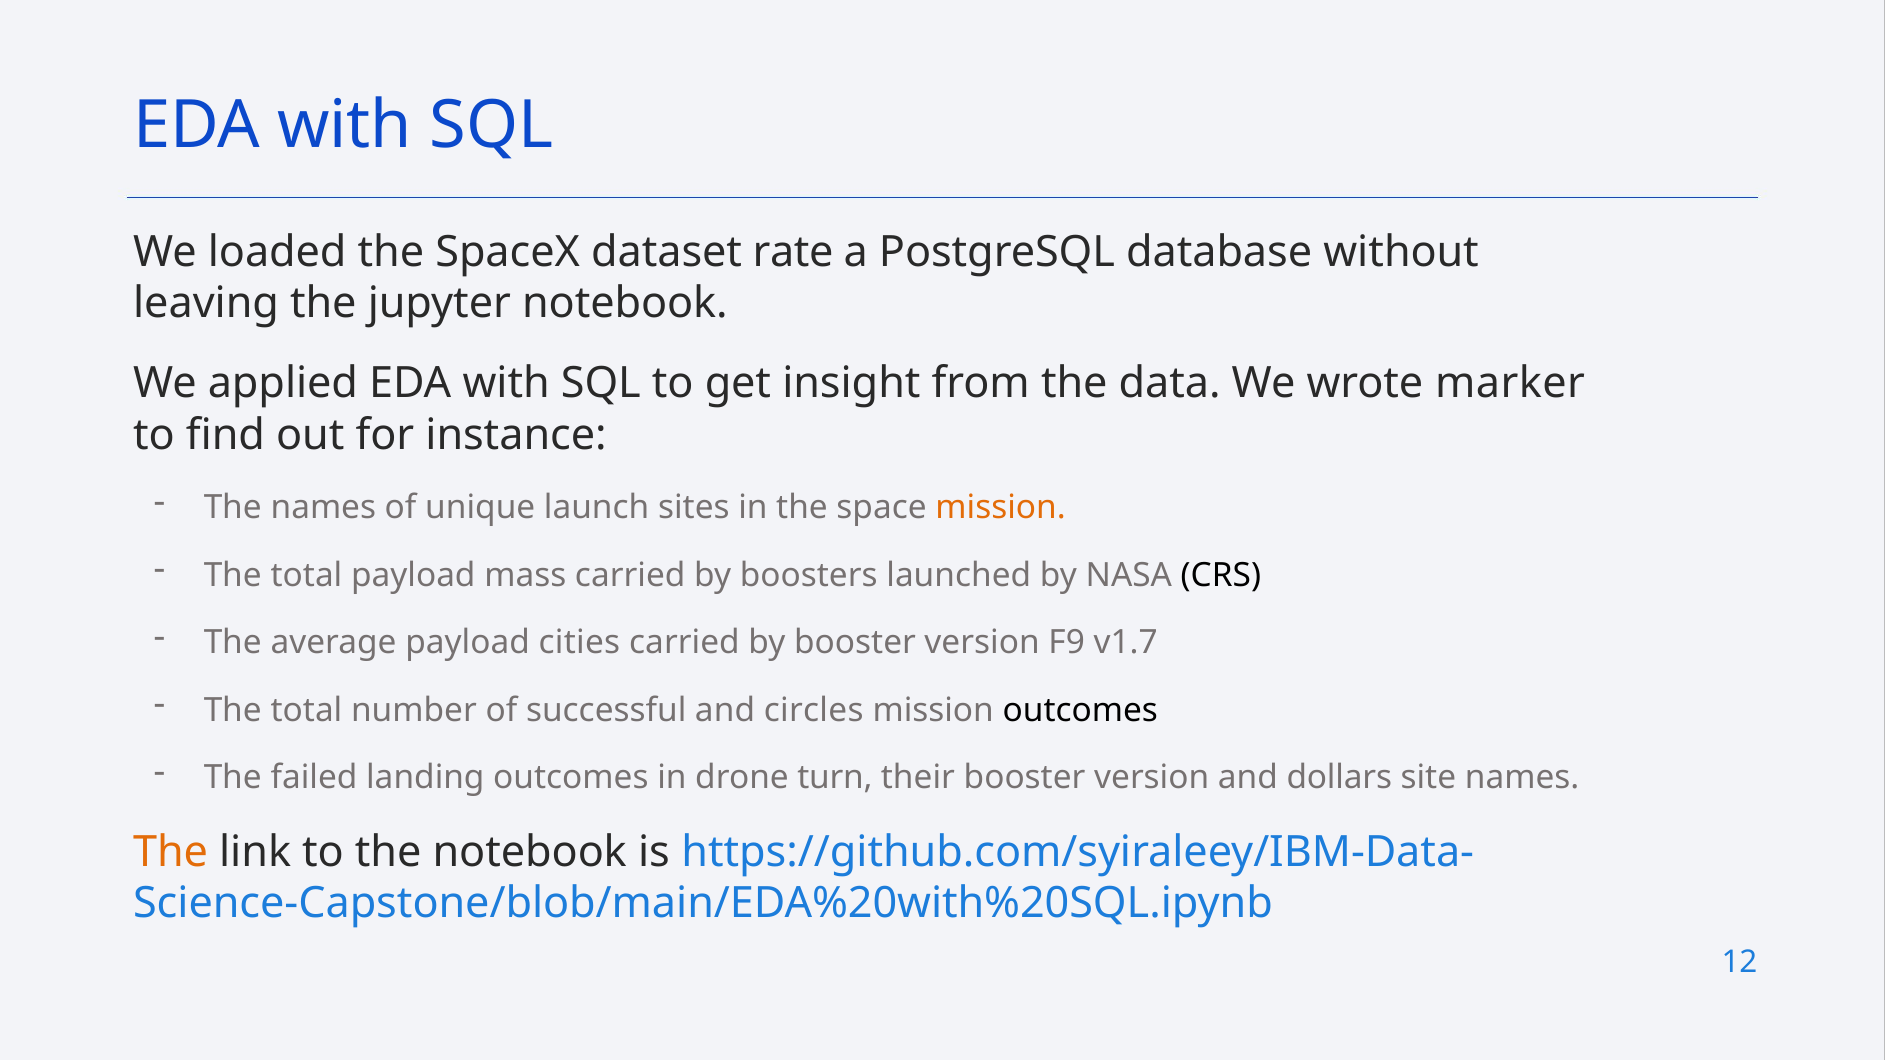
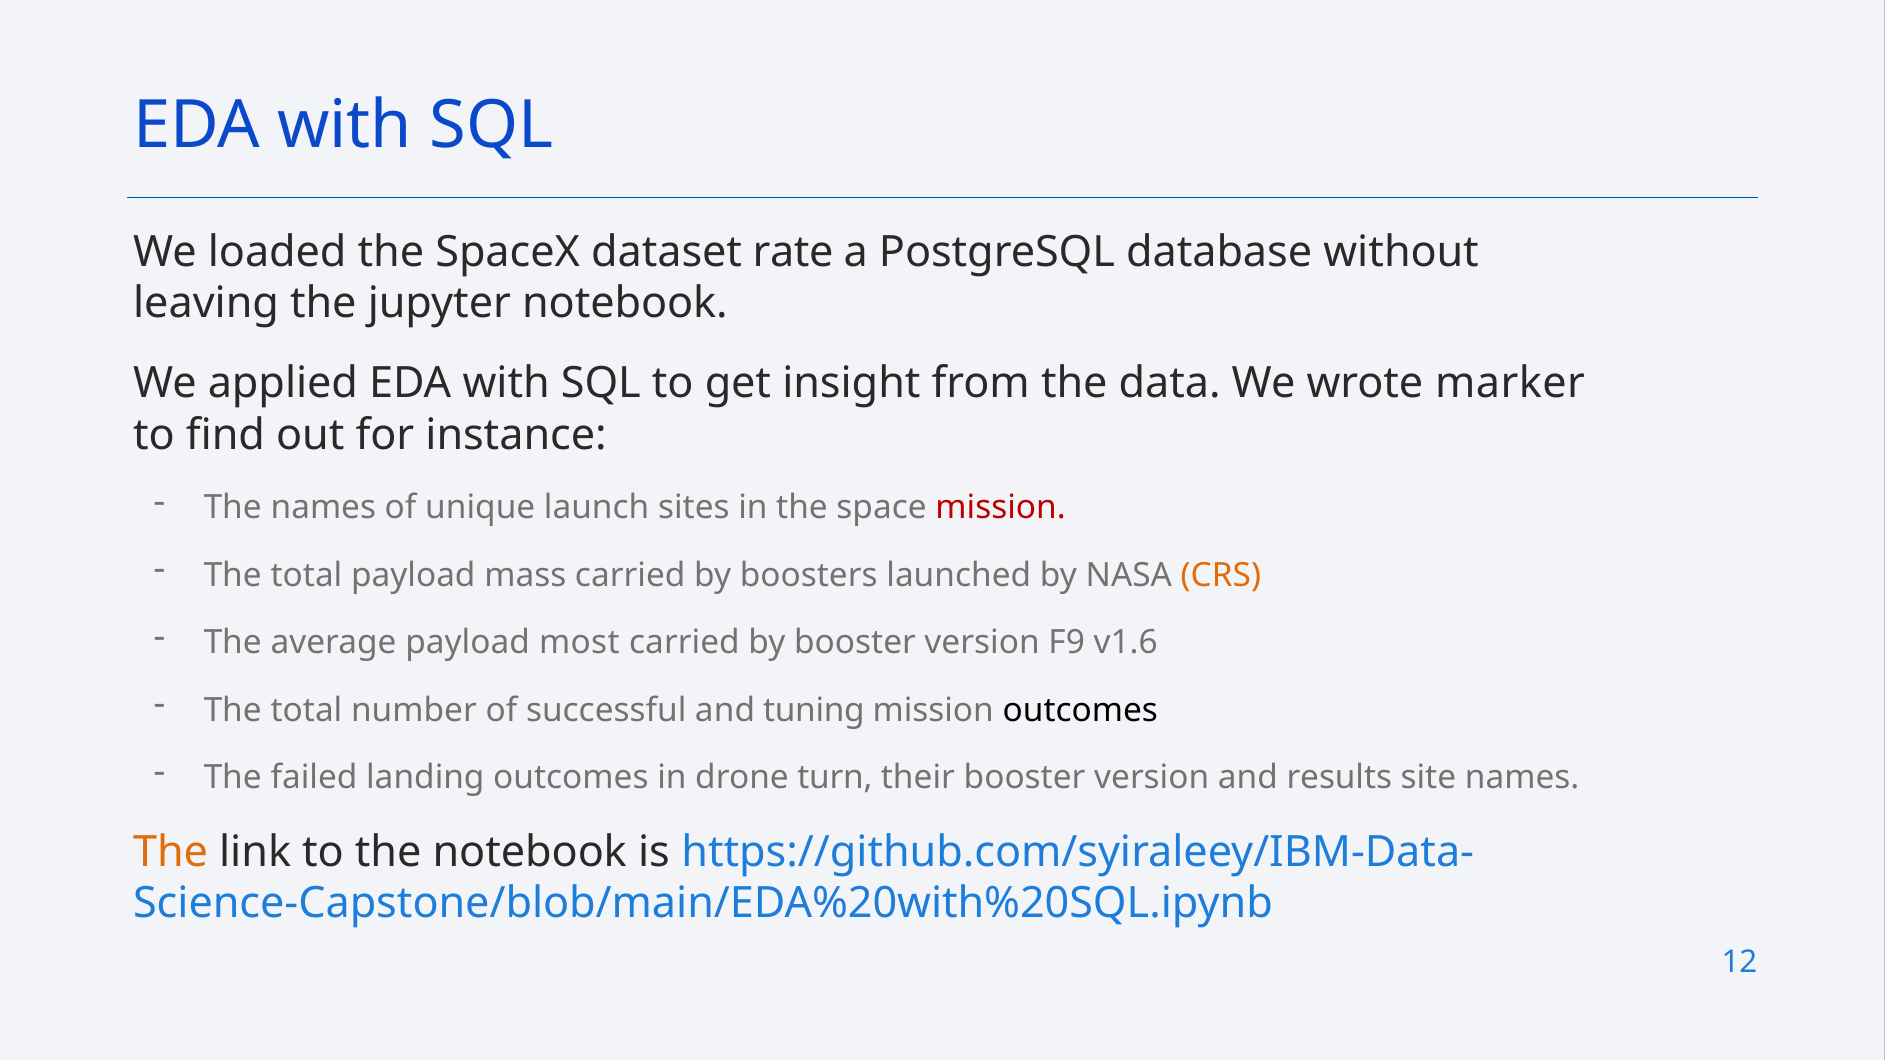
mission at (1001, 508) colour: orange -> red
CRS colour: black -> orange
cities: cities -> most
v1.7: v1.7 -> v1.6
circles: circles -> tuning
dollars: dollars -> results
